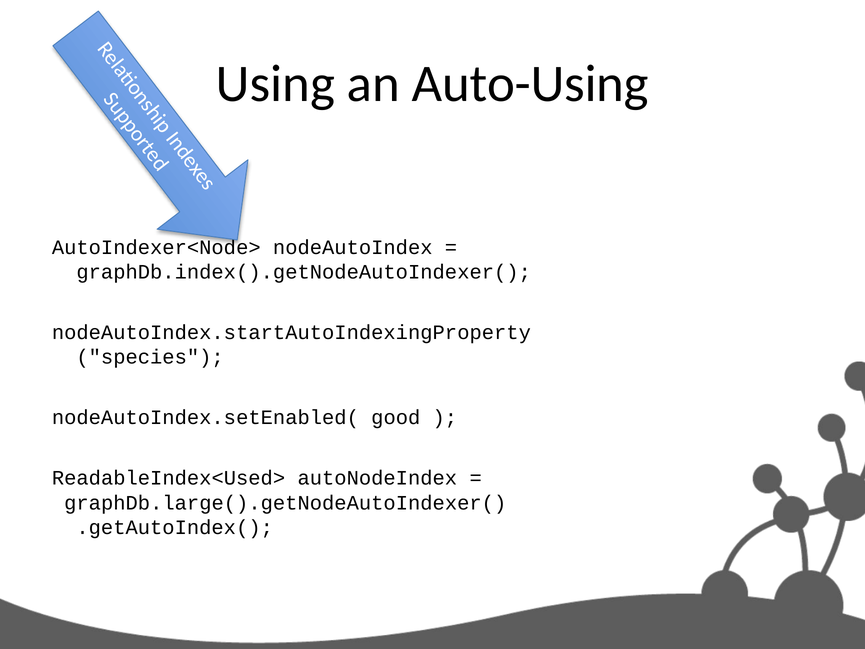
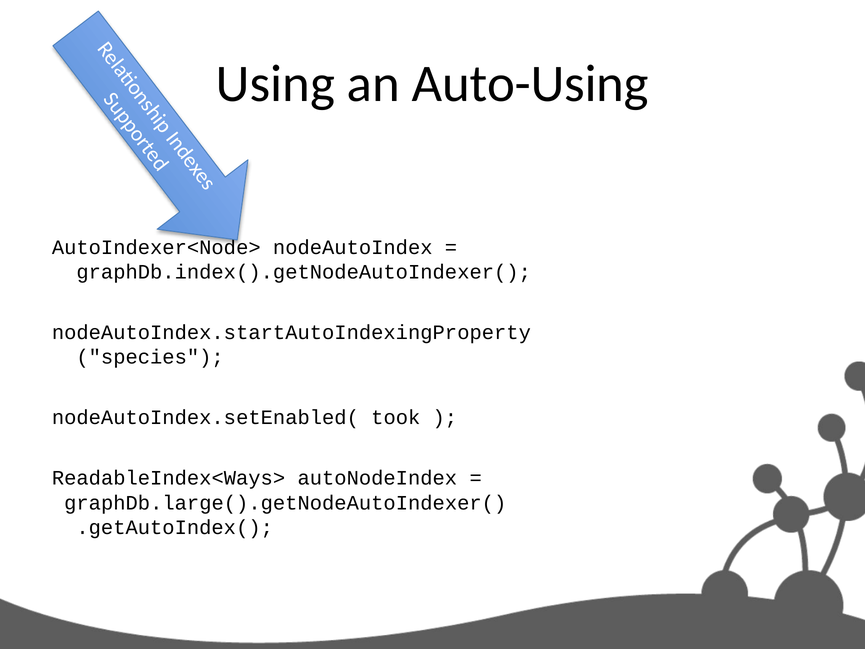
good: good -> took
ReadableIndex<Used>: ReadableIndex<Used> -> ReadableIndex<Ways>
